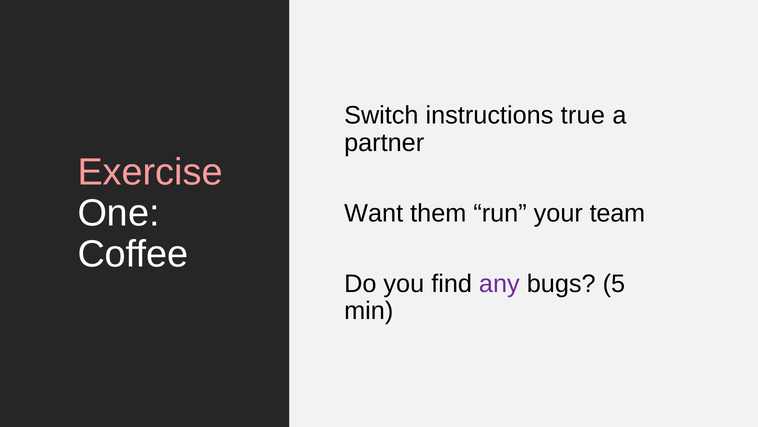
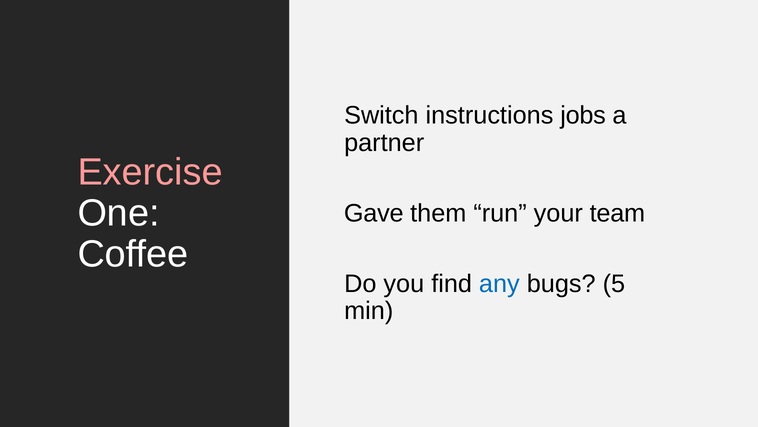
true: true -> jobs
Want: Want -> Gave
any colour: purple -> blue
